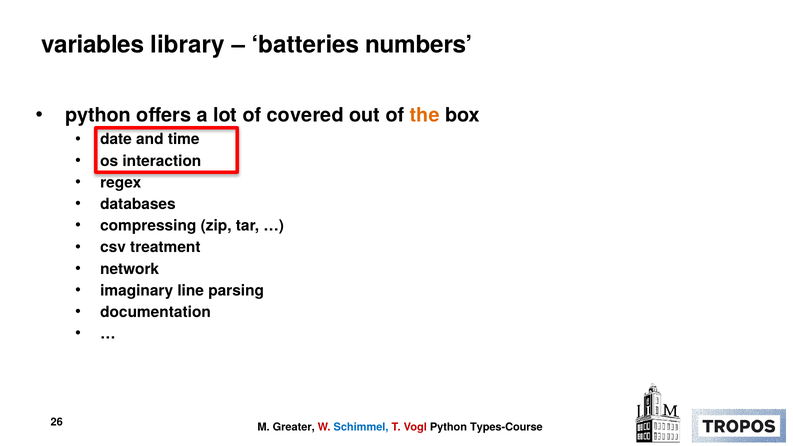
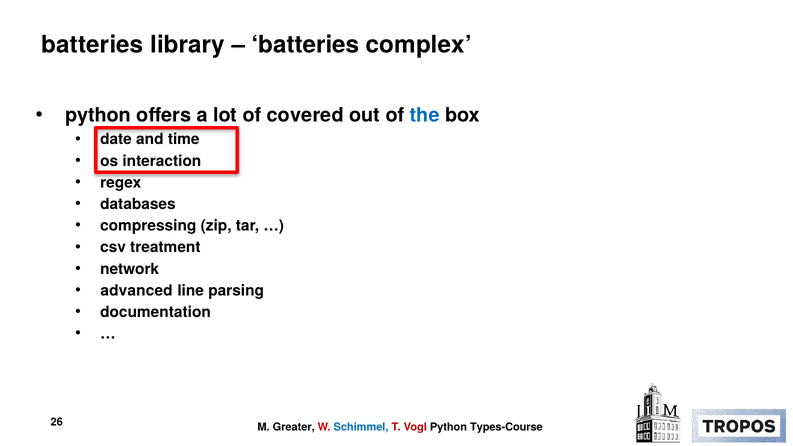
variables at (93, 45): variables -> batteries
numbers: numbers -> complex
the colour: orange -> blue
imaginary: imaginary -> advanced
